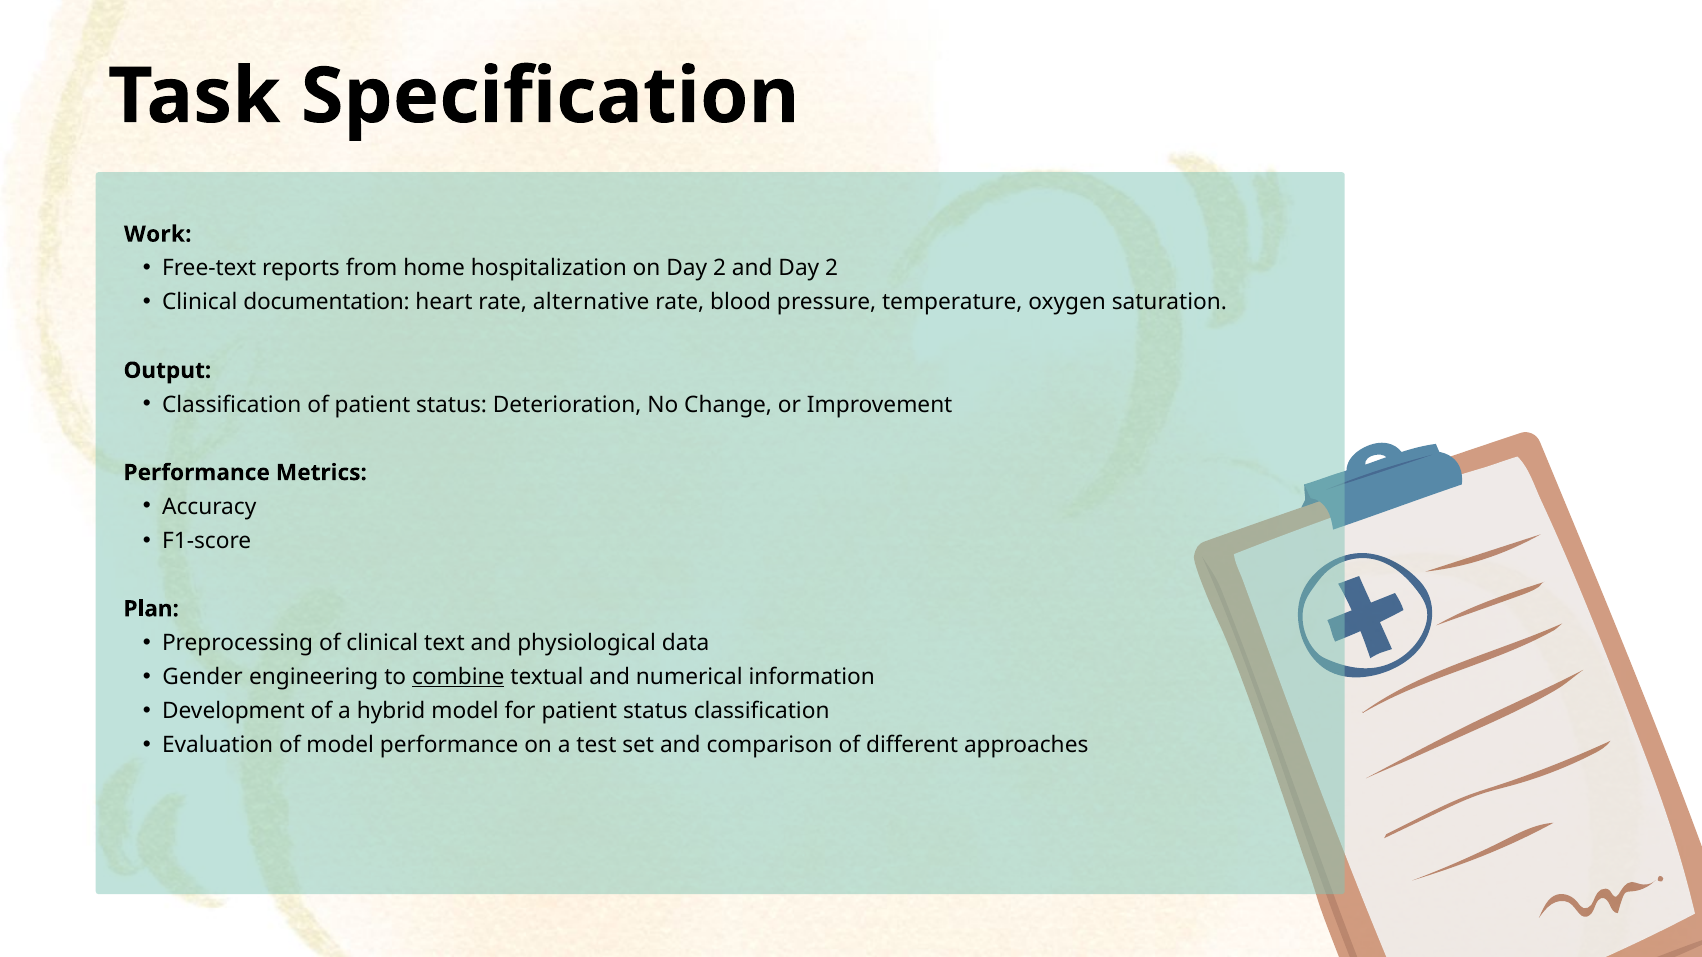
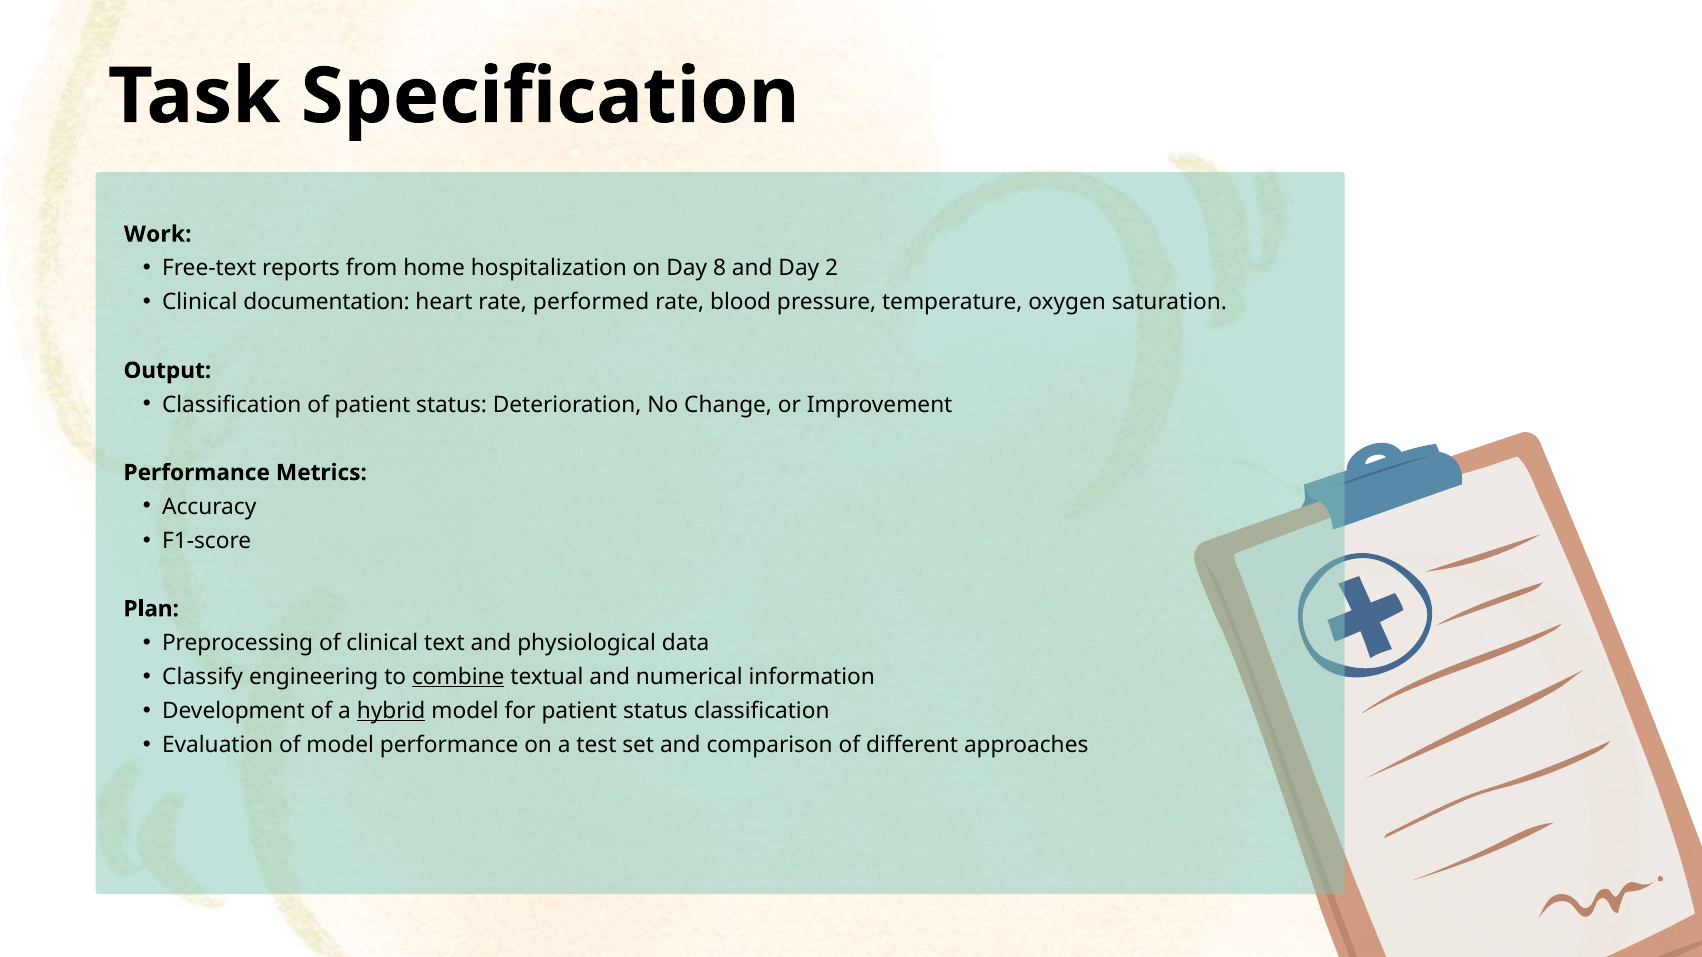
on Day 2: 2 -> 8
alternative: alternative -> performed
Gender: Gender -> Classify
hybrid underline: none -> present
